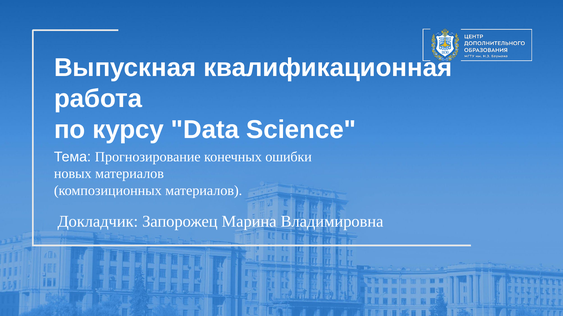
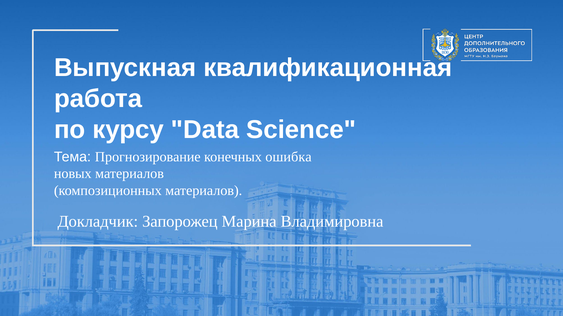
ошибки: ошибки -> ошибка
